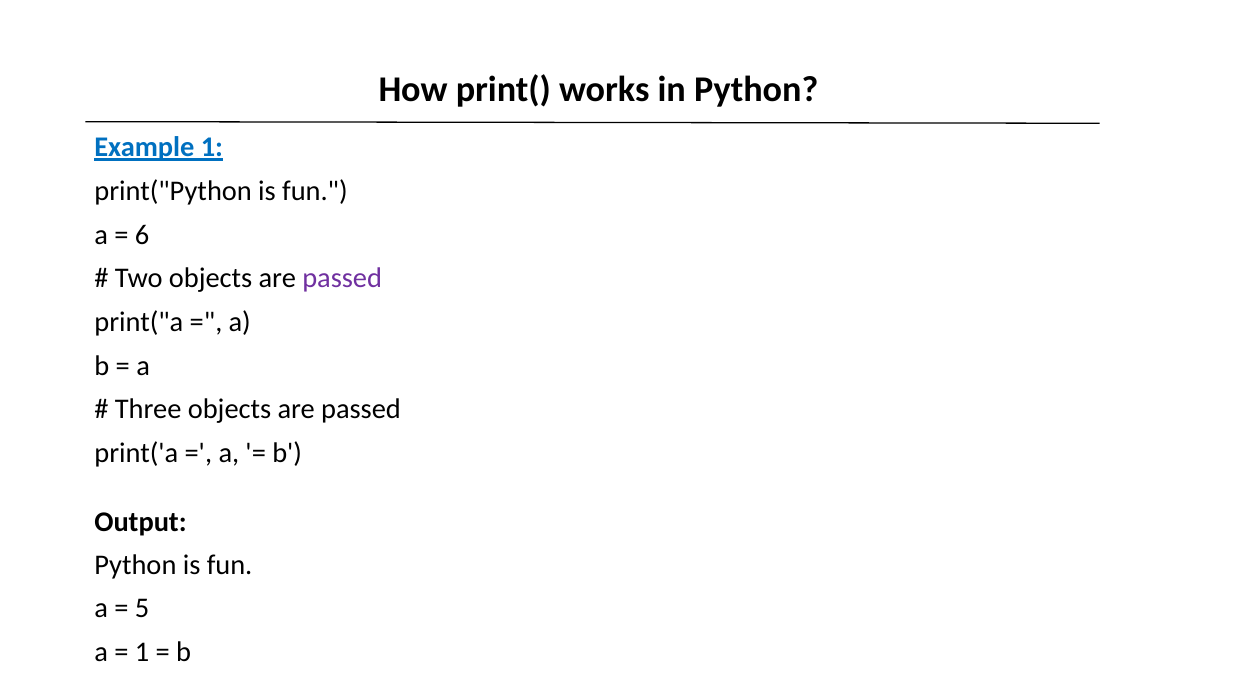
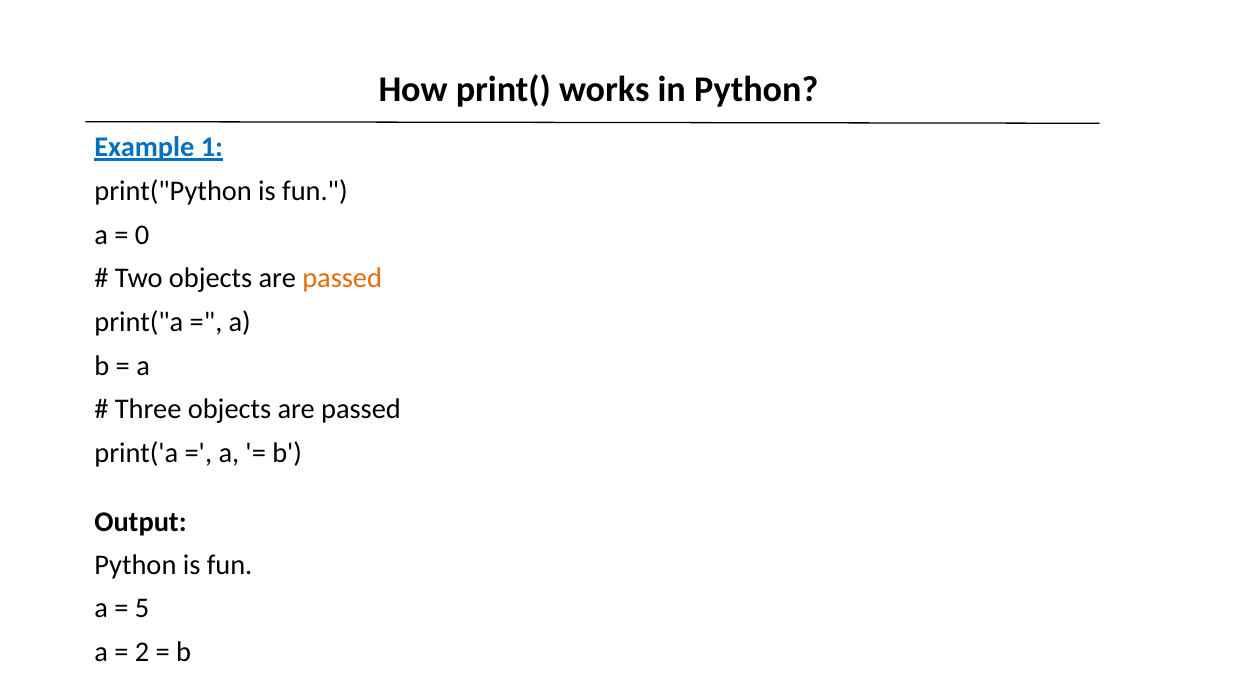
6: 6 -> 0
passed at (342, 278) colour: purple -> orange
1 at (142, 652): 1 -> 2
